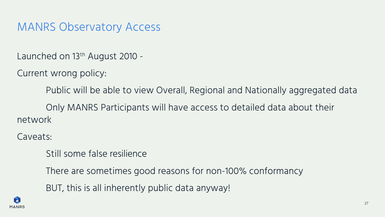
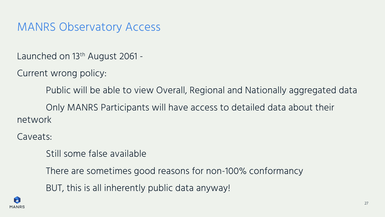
2010: 2010 -> 2061
resilience: resilience -> available
